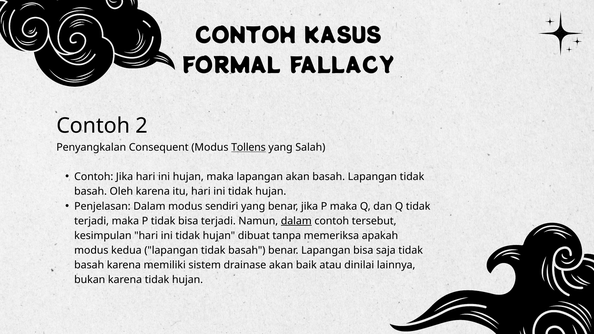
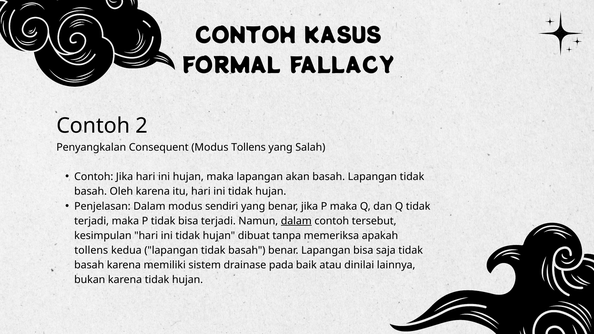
Tollens at (248, 147) underline: present -> none
modus at (91, 250): modus -> tollens
drainase akan: akan -> pada
